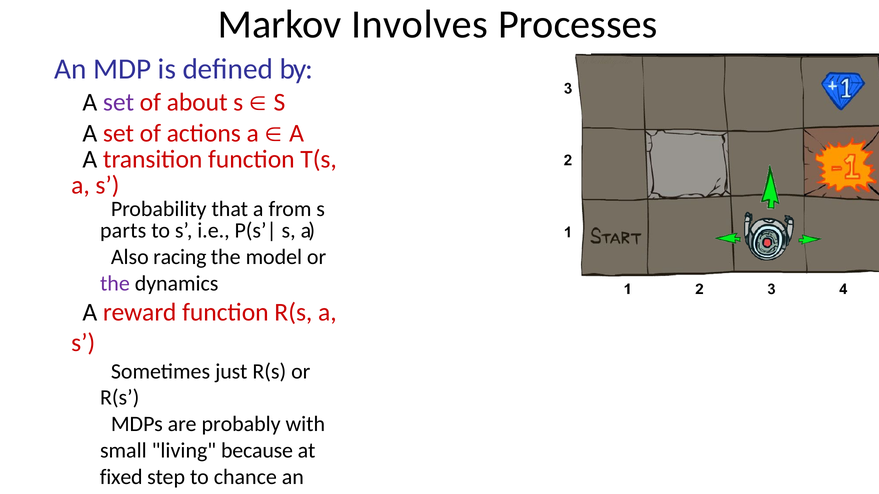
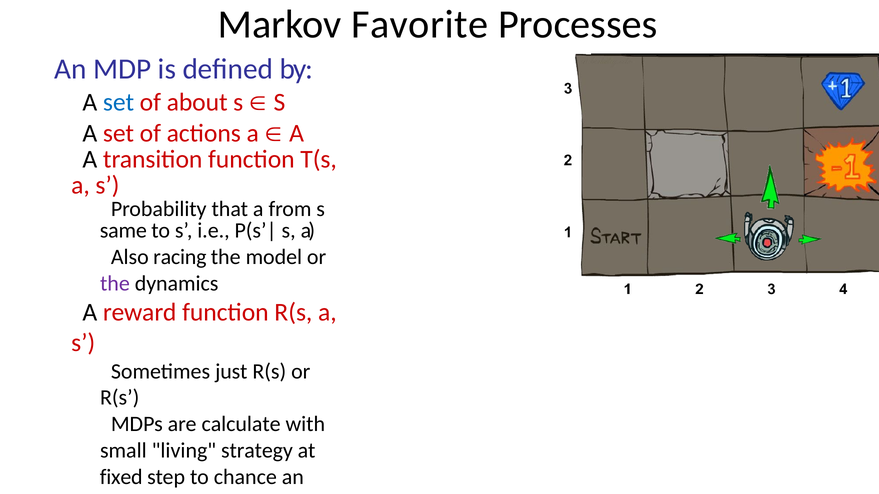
Involves: Involves -> Favorite
set at (119, 102) colour: purple -> blue
parts: parts -> same
probably: probably -> calculate
because: because -> strategy
